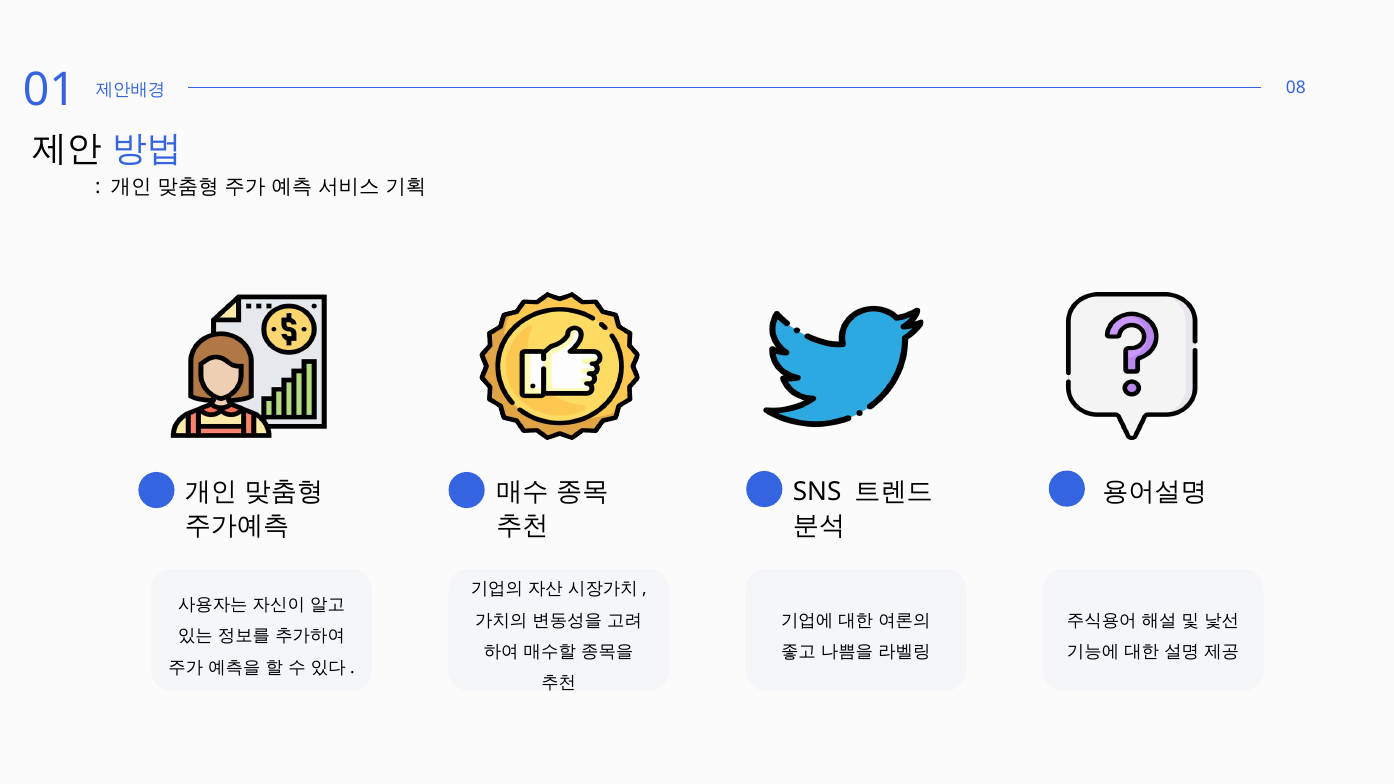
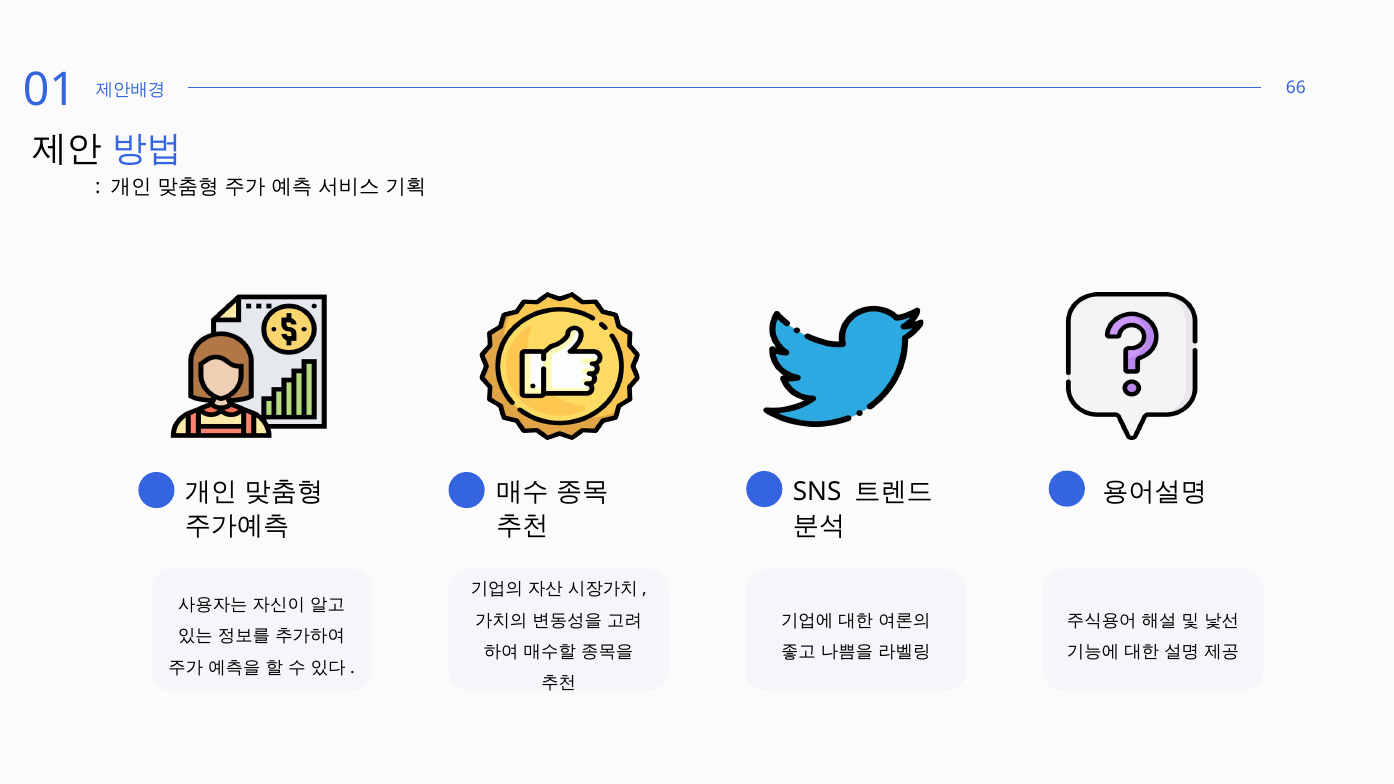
08: 08 -> 66
